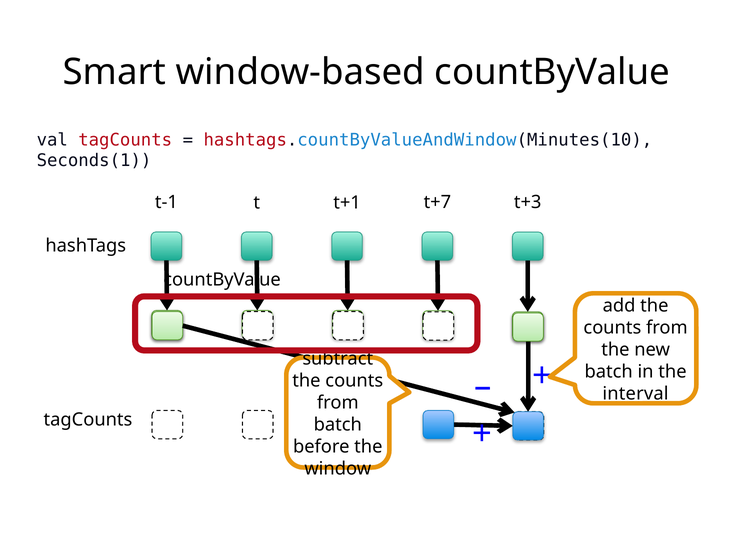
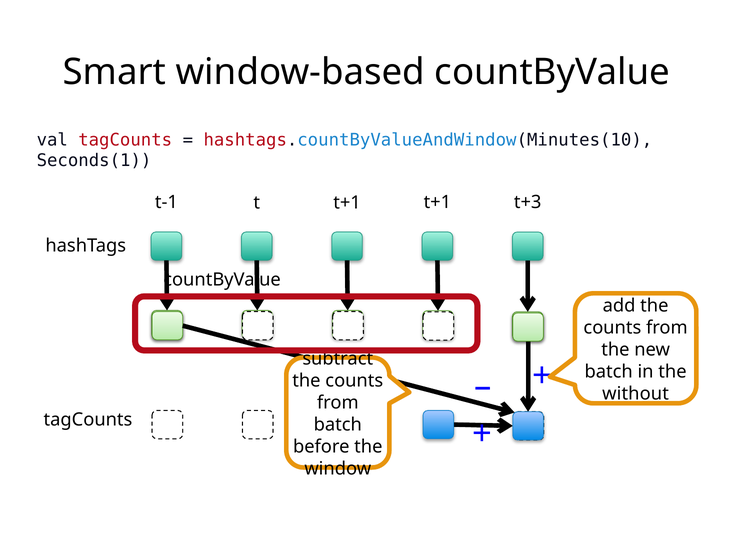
t+1 t+7: t+7 -> t+1
interval: interval -> without
